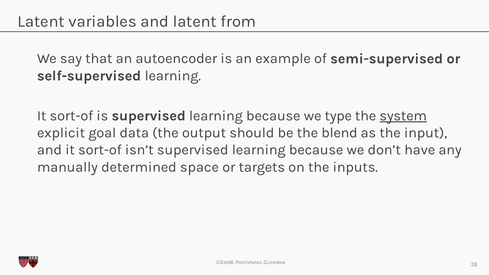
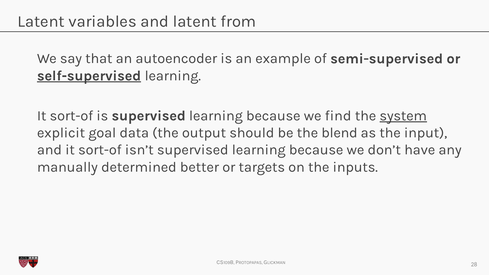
self-supervised underline: none -> present
type: type -> find
space: space -> better
